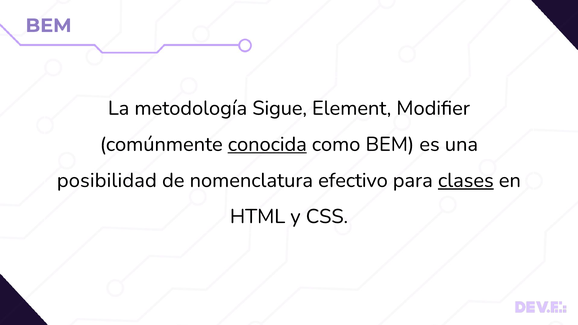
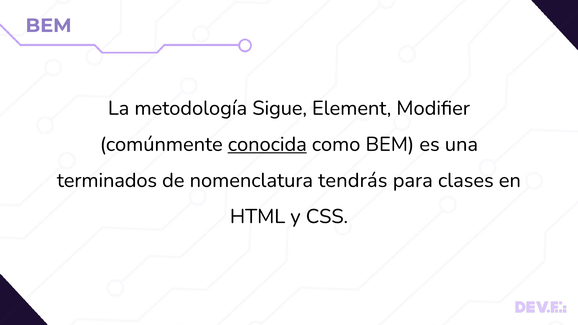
posibilidad: posibilidad -> terminados
efectivo: efectivo -> tendrás
clases underline: present -> none
